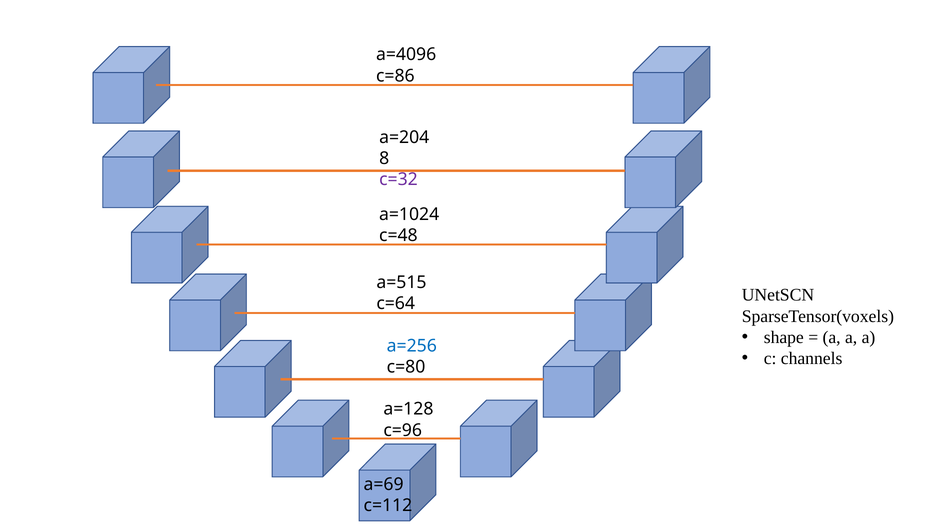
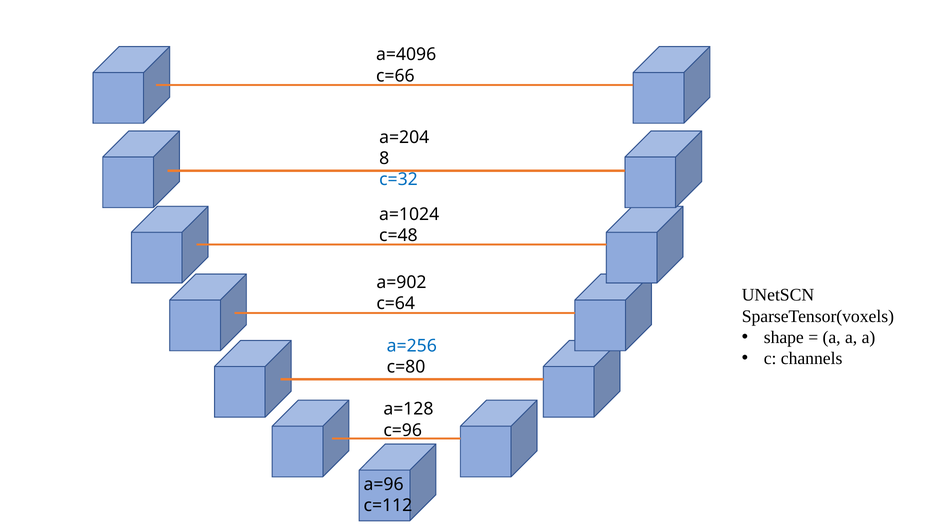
c=86: c=86 -> c=66
c=32 colour: purple -> blue
a=515: a=515 -> a=902
a=69: a=69 -> a=96
